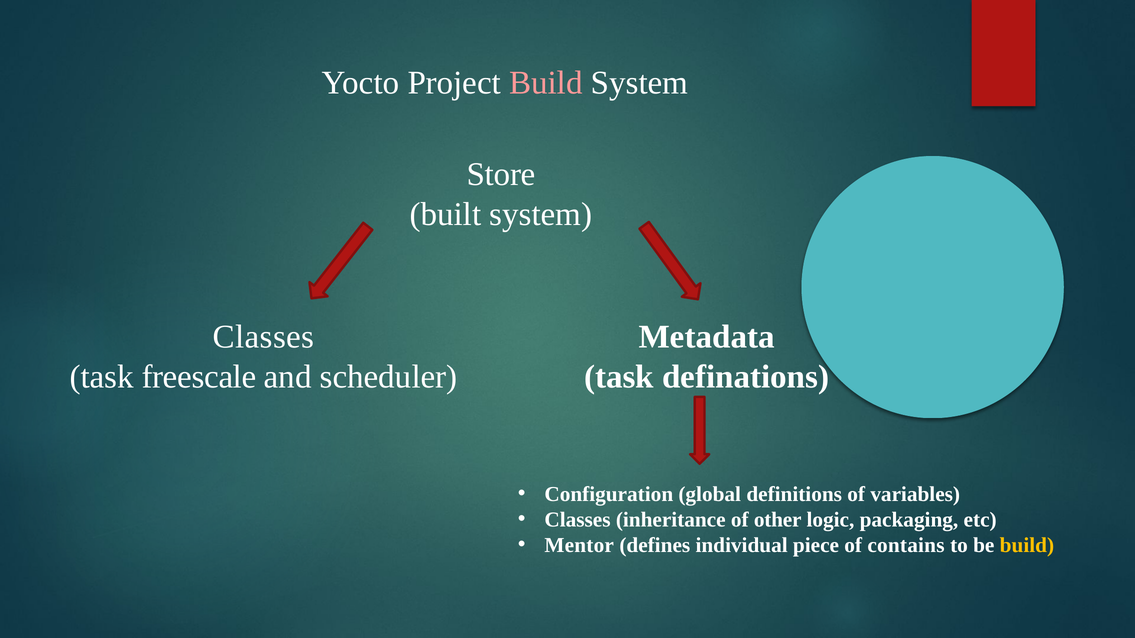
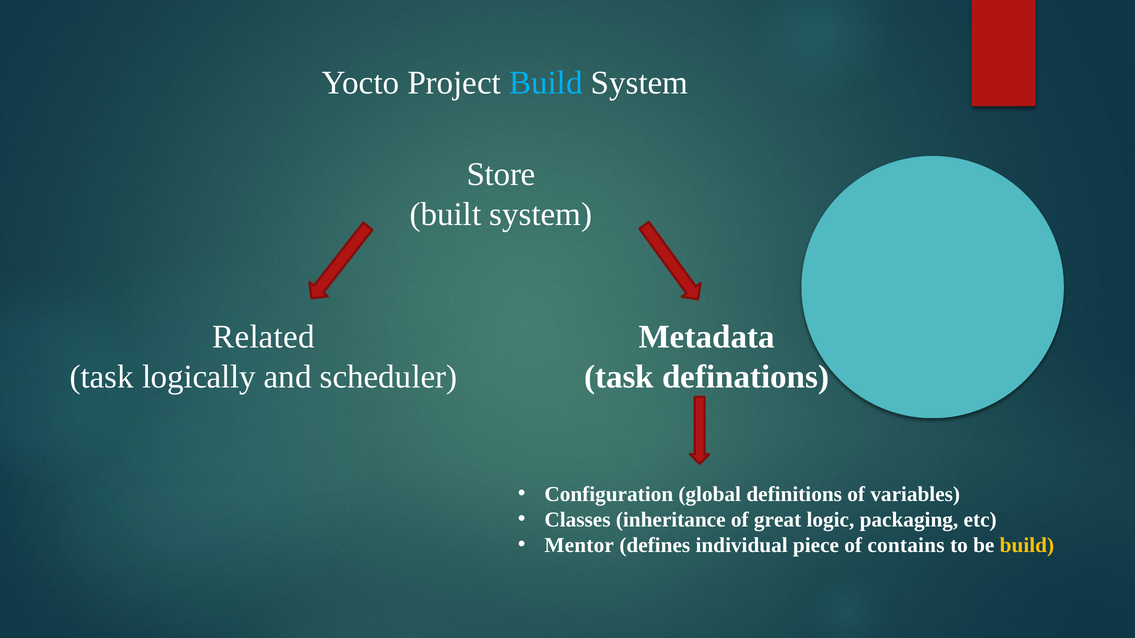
Build at (546, 83) colour: pink -> light blue
Classes at (264, 337): Classes -> Related
freescale: freescale -> logically
other: other -> great
